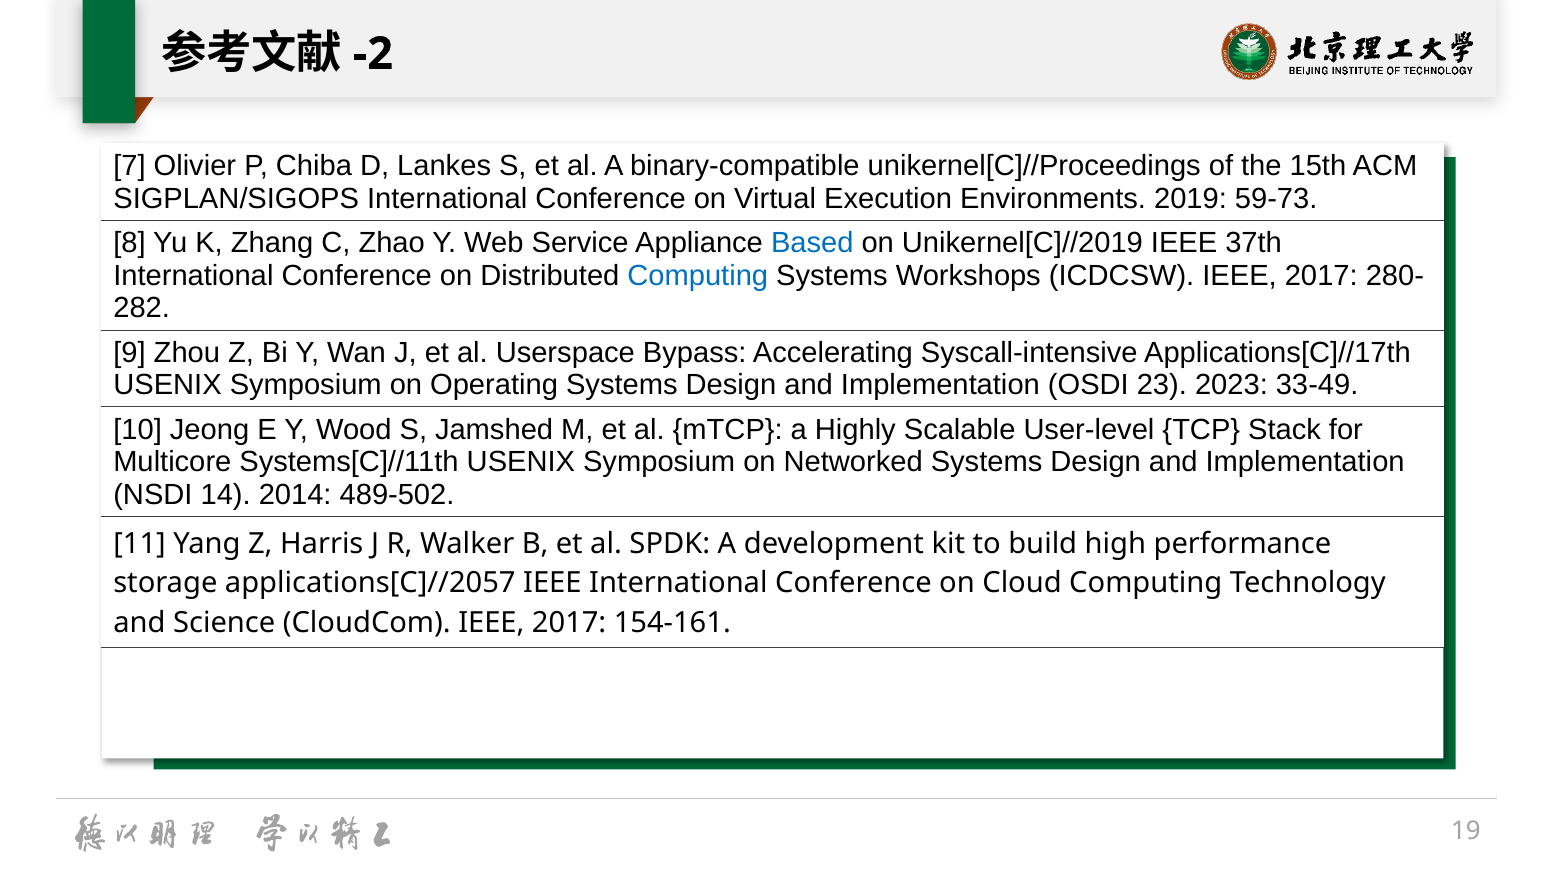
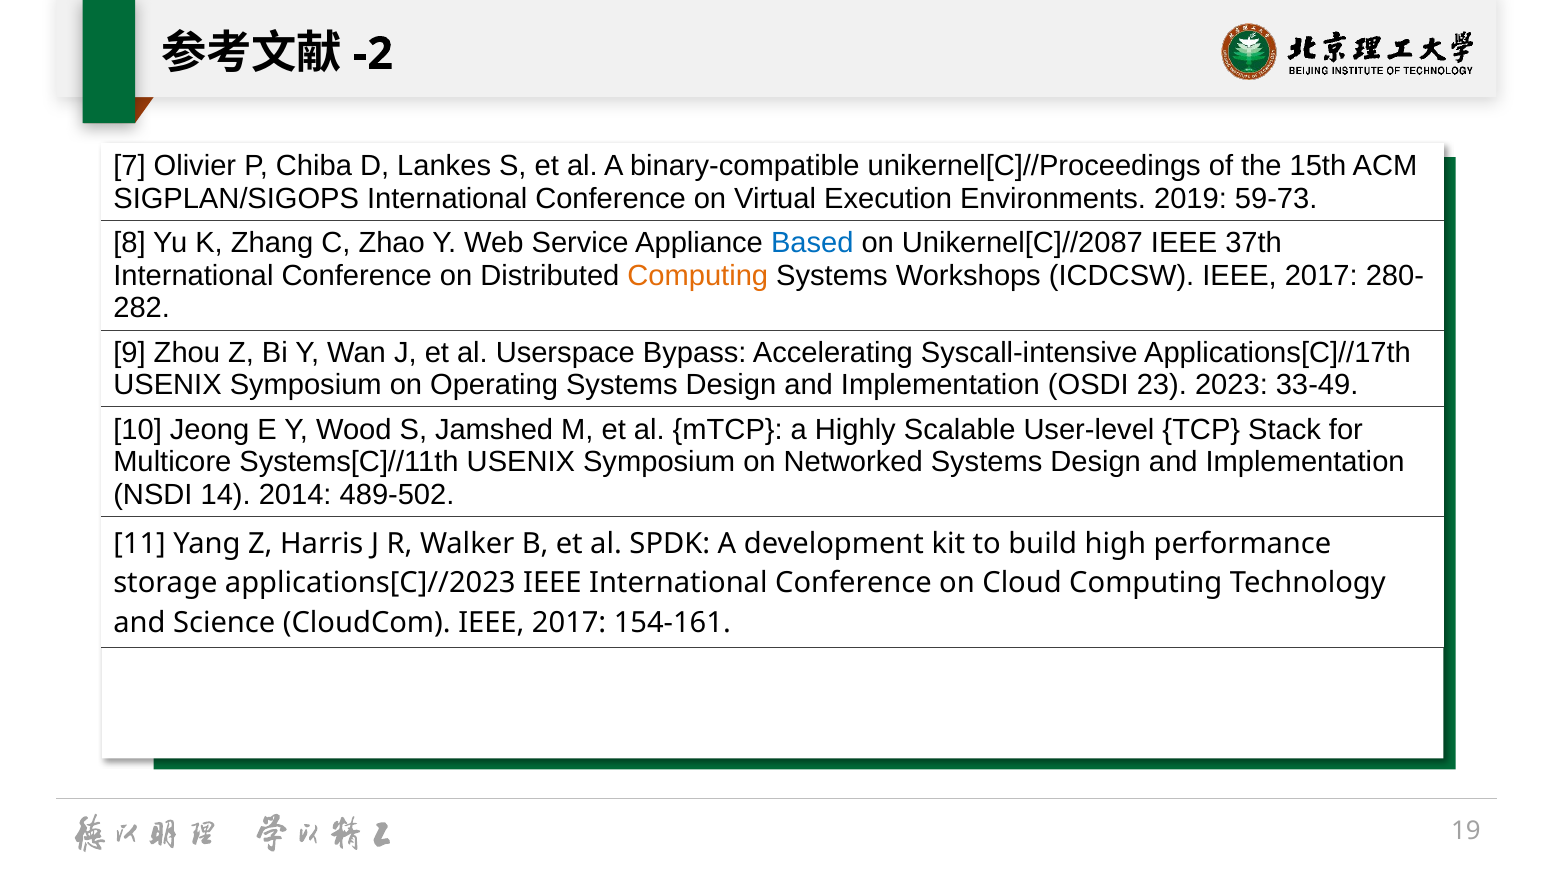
Unikernel[C]//2019: Unikernel[C]//2019 -> Unikernel[C]//2087
Computing at (698, 275) colour: blue -> orange
applications[C]//2057: applications[C]//2057 -> applications[C]//2023
